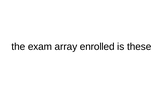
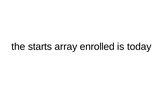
exam: exam -> starts
these: these -> today
